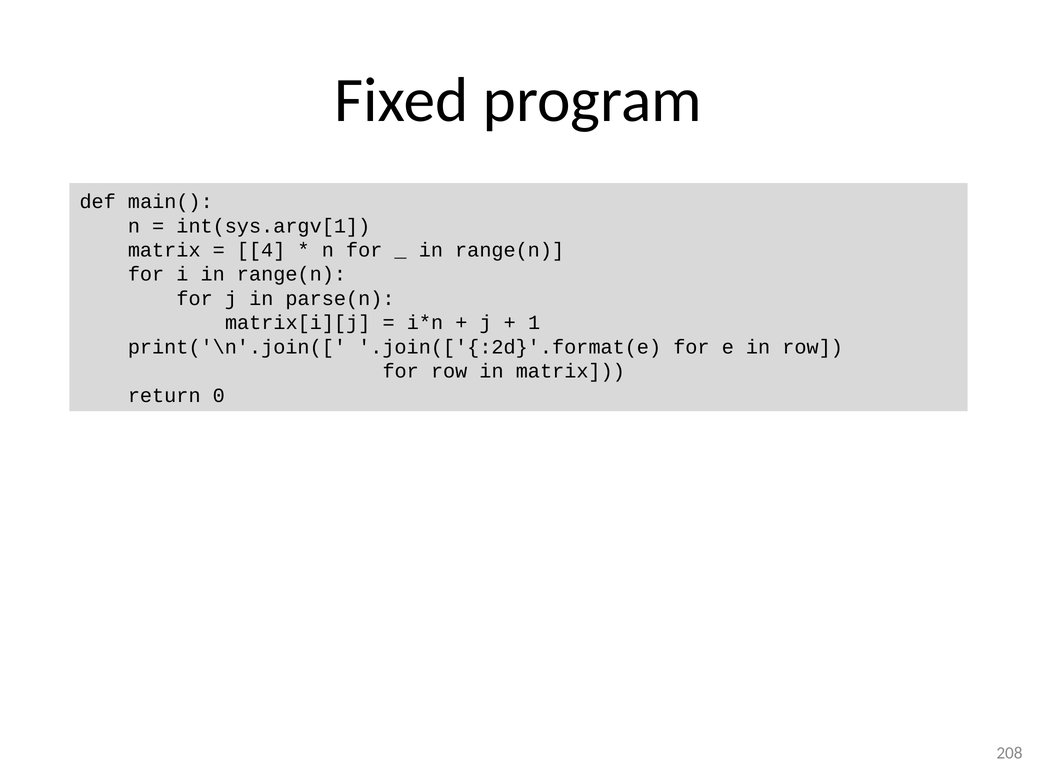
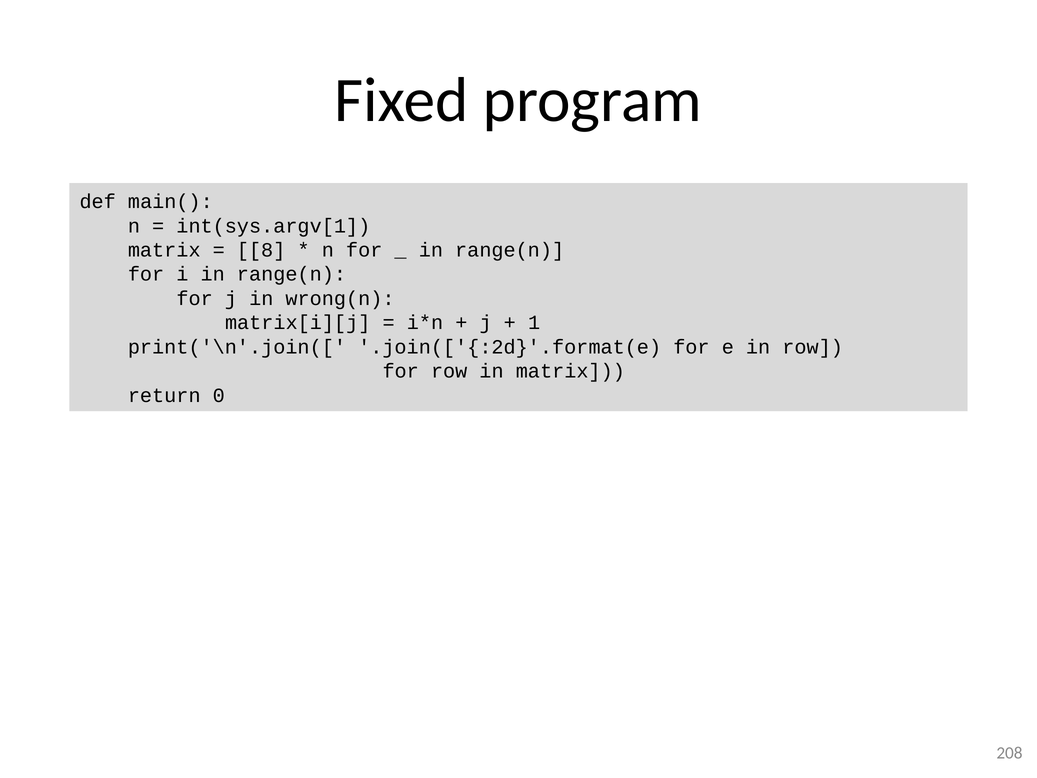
4: 4 -> 8
parse(n: parse(n -> wrong(n
